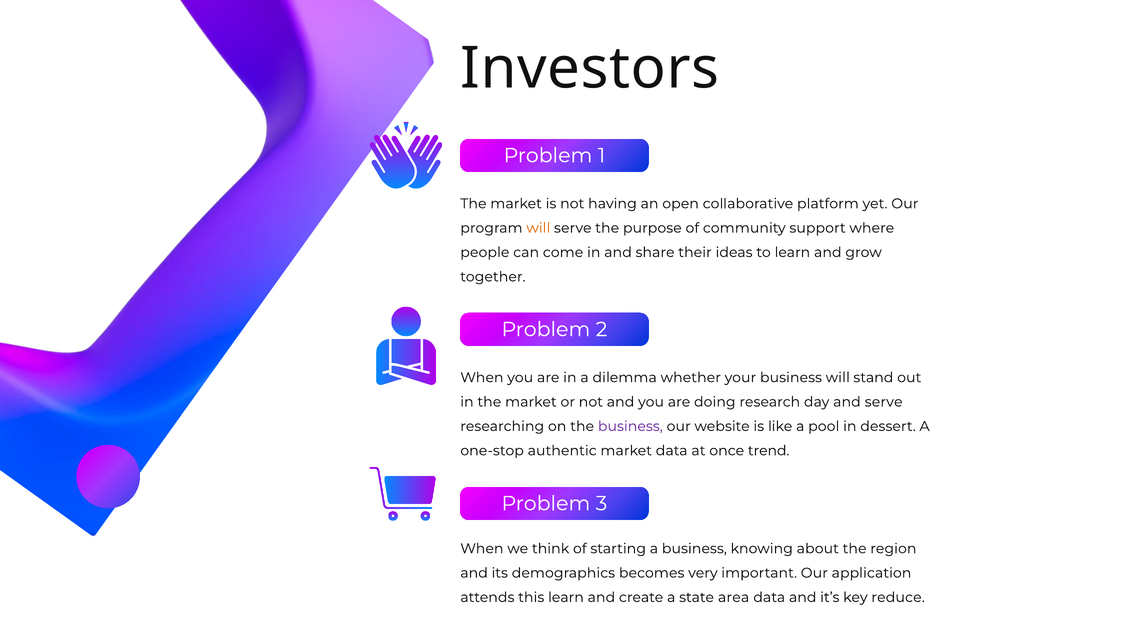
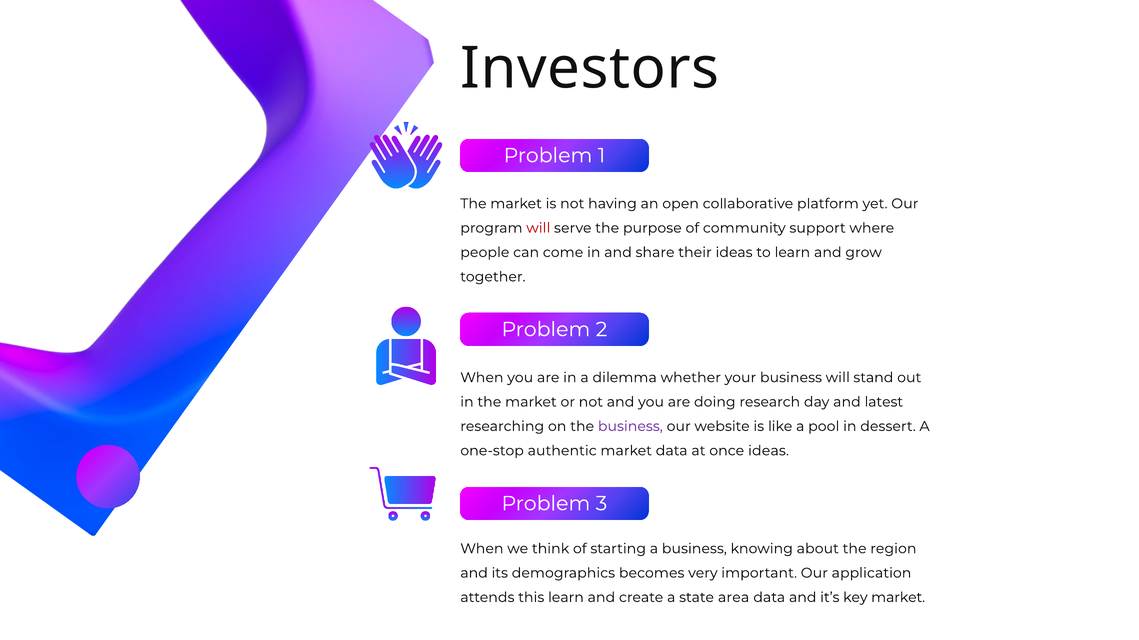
will at (538, 228) colour: orange -> red
and serve: serve -> latest
once trend: trend -> ideas
key reduce: reduce -> market
